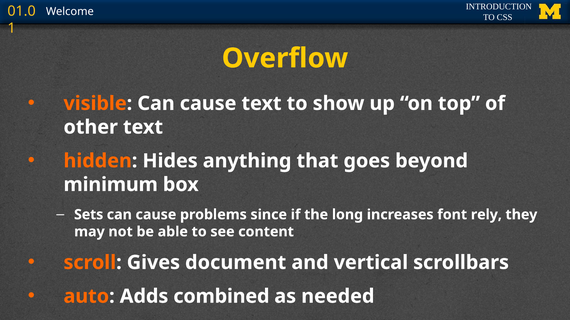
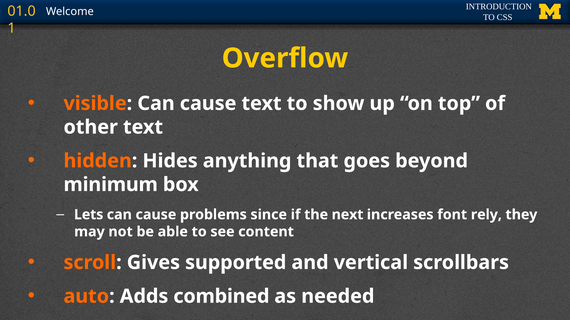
Sets: Sets -> Lets
long: long -> next
document: document -> supported
